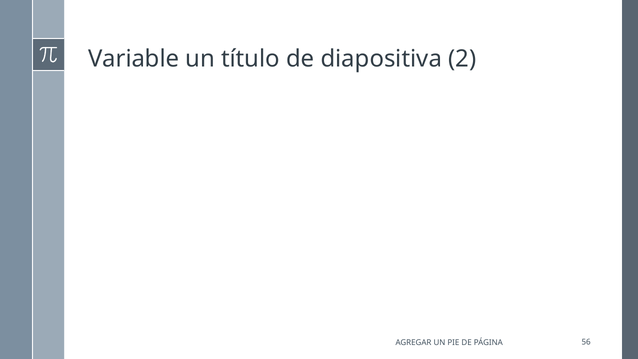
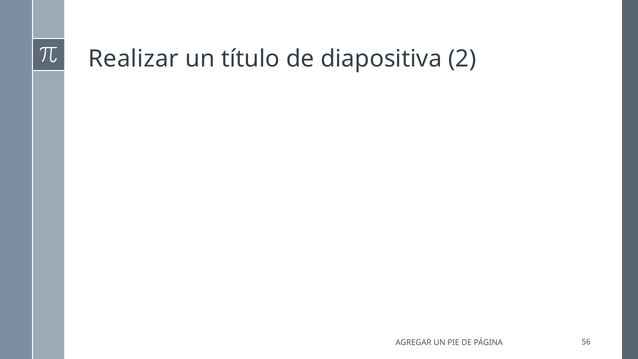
Variable: Variable -> Realizar
